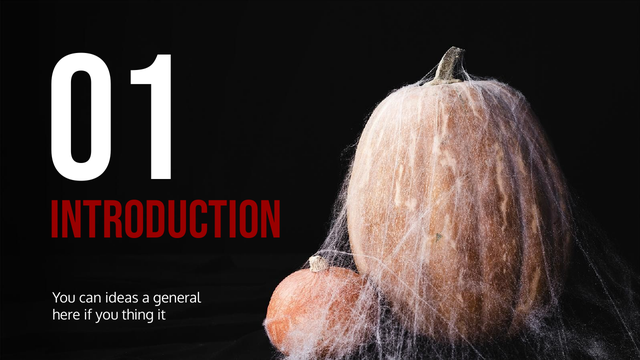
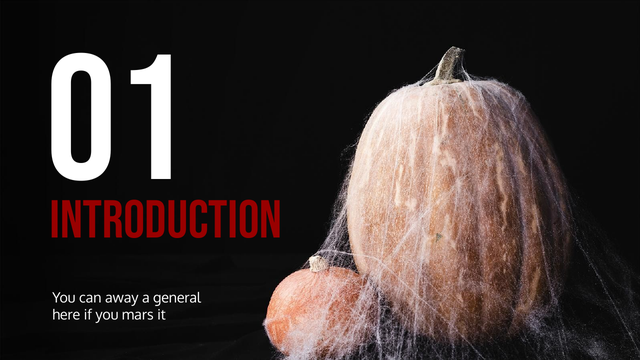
ideas: ideas -> away
thing: thing -> mars
